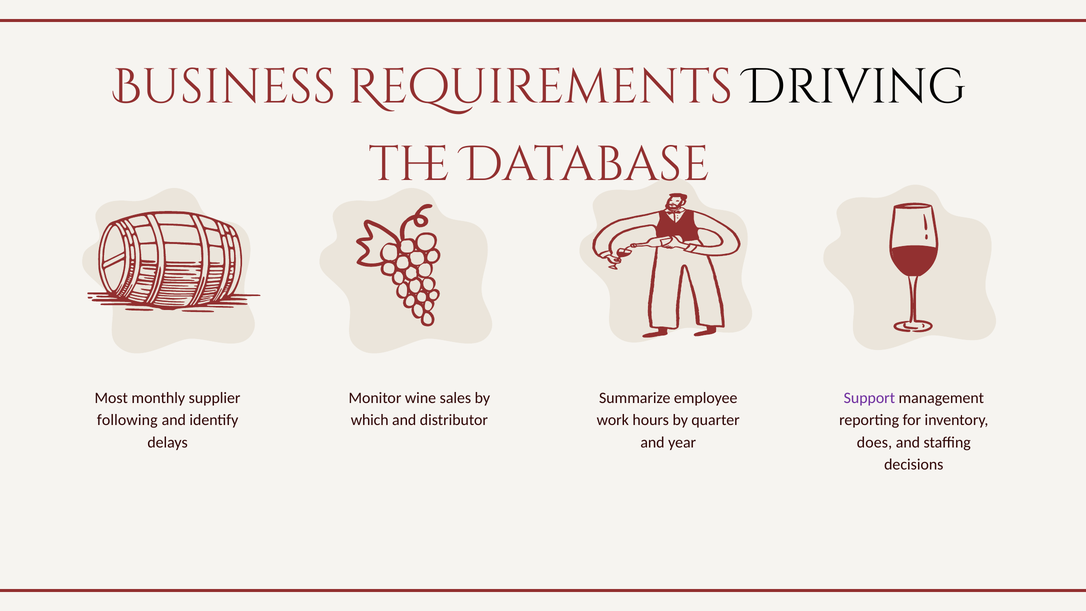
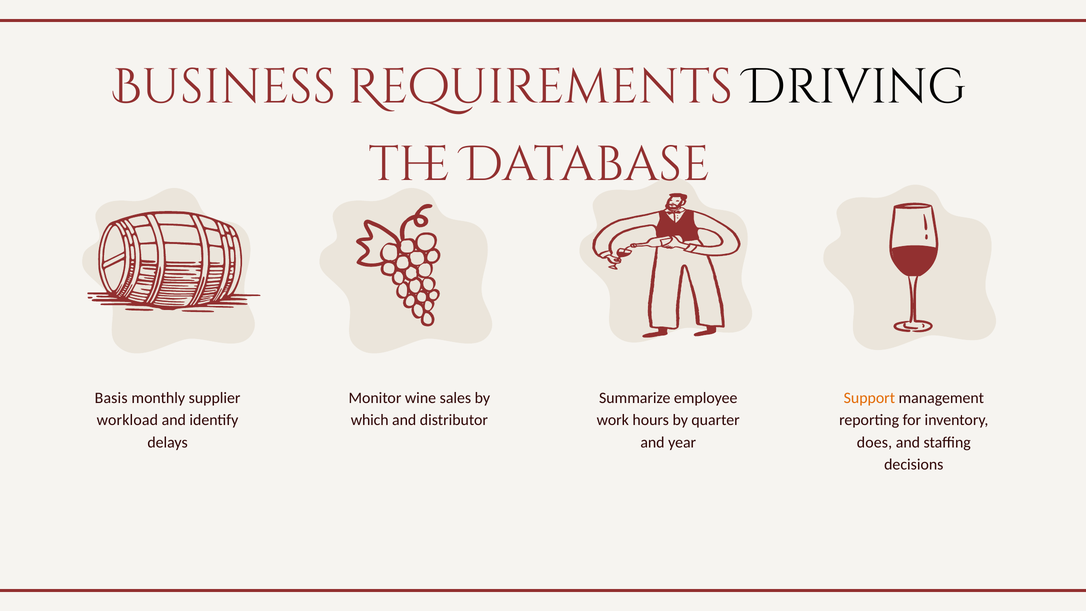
Most: Most -> Basis
Support colour: purple -> orange
following: following -> workload
